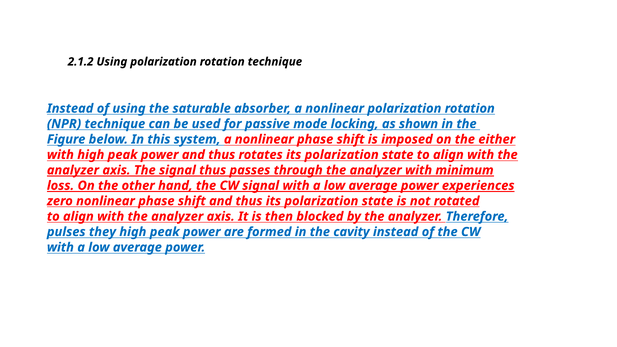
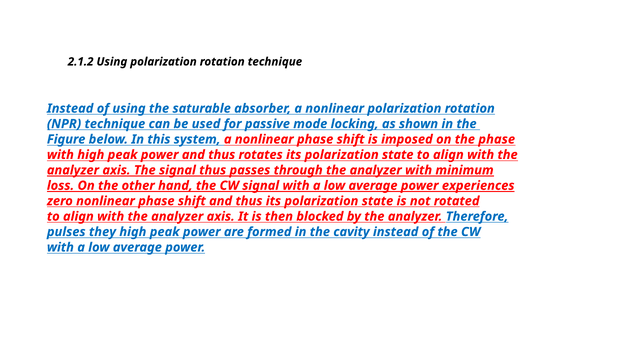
the either: either -> phase
